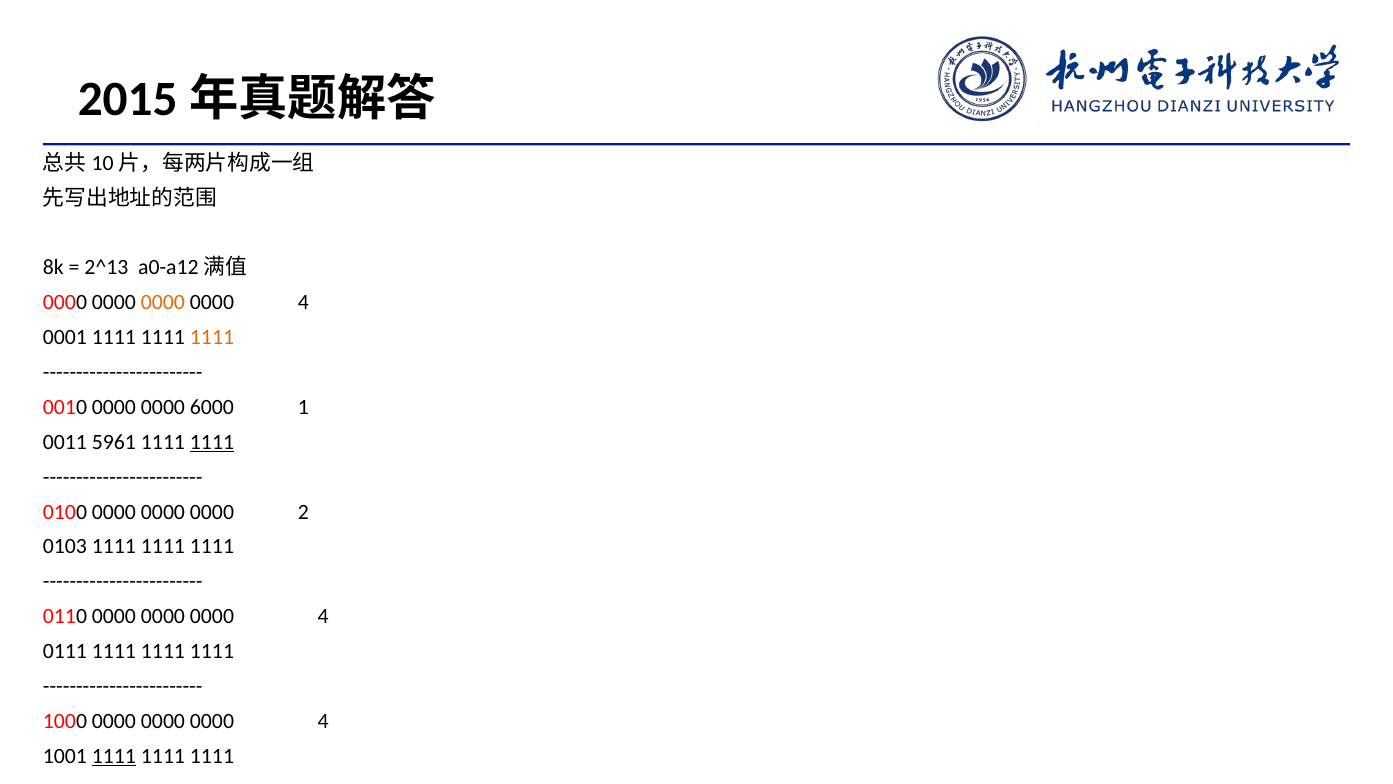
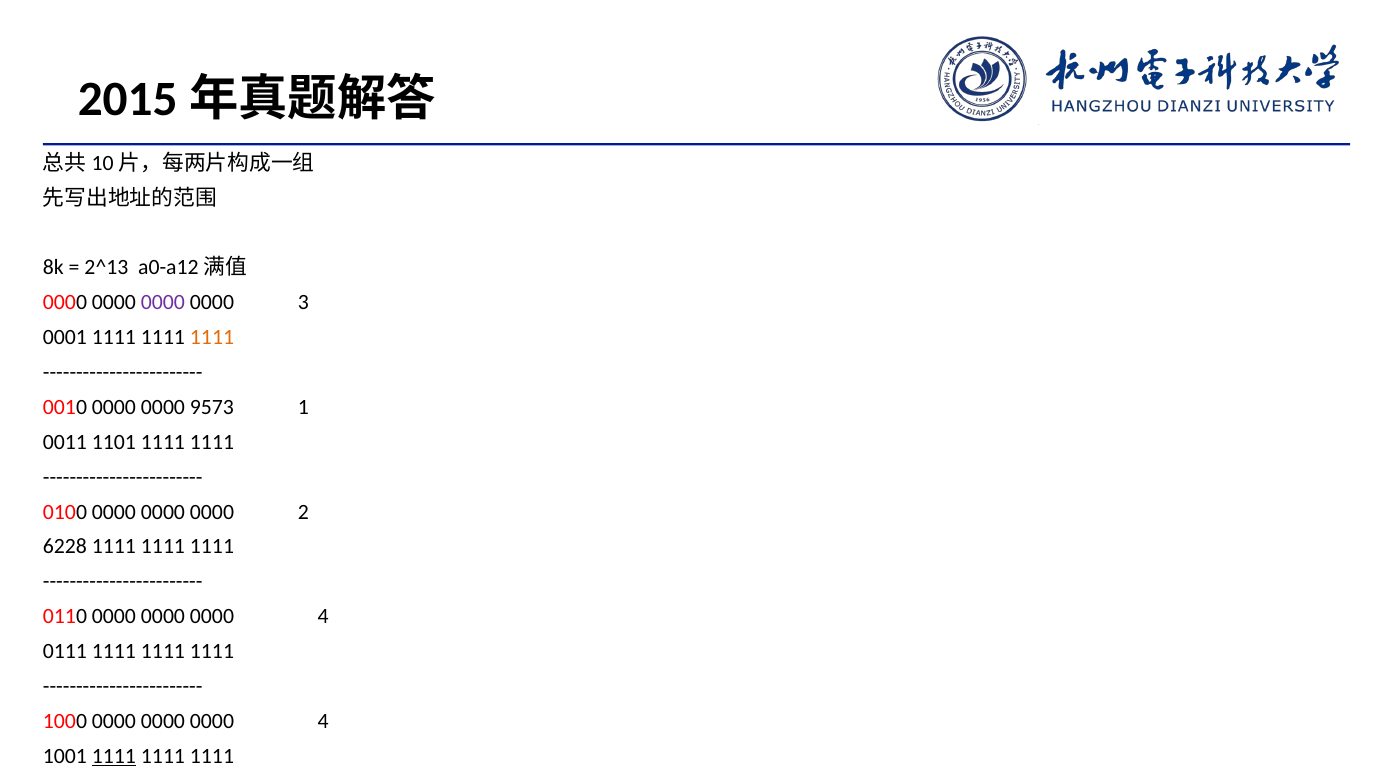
0000 at (163, 302) colour: orange -> purple
4 at (303, 302): 4 -> 3
6000: 6000 -> 9573
5961: 5961 -> 1101
1111 at (212, 442) underline: present -> none
0103: 0103 -> 6228
